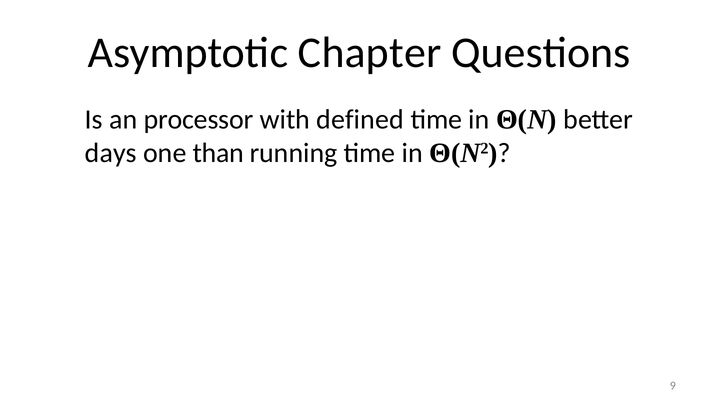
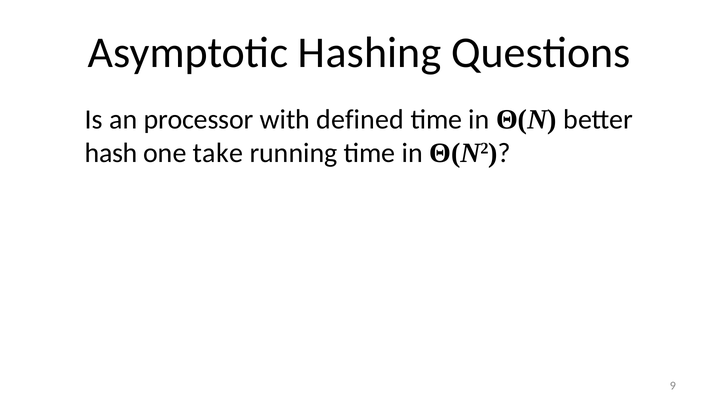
Chapter: Chapter -> Hashing
days: days -> hash
than: than -> take
